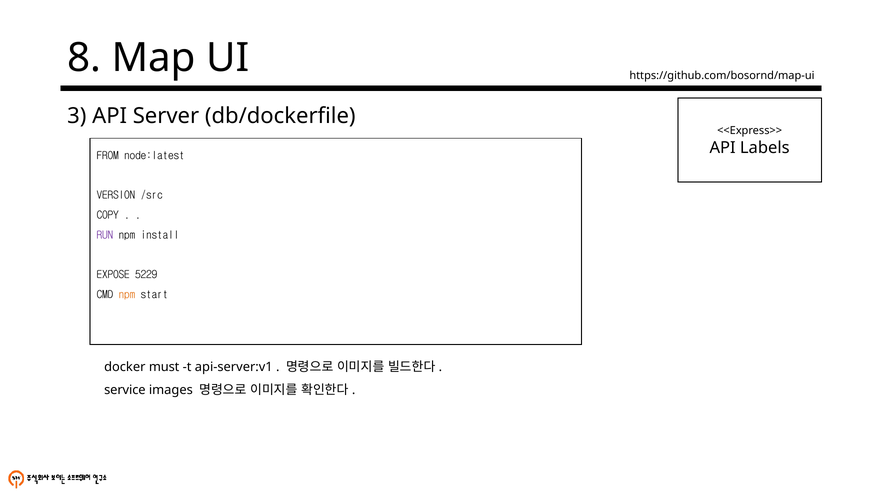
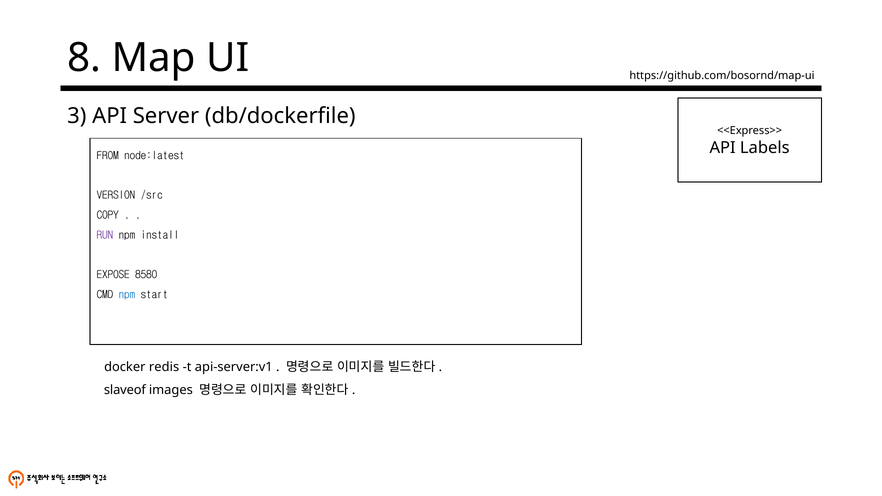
5229: 5229 -> 8580
npm at (127, 294) colour: orange -> blue
must: must -> redis
service: service -> slaveof
